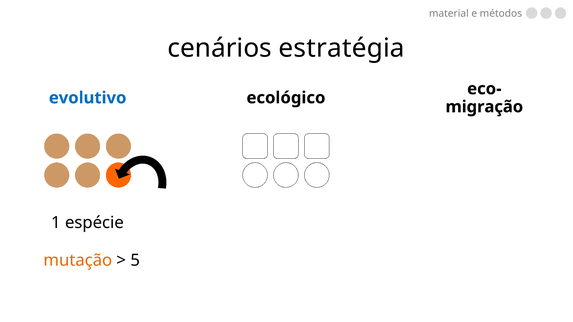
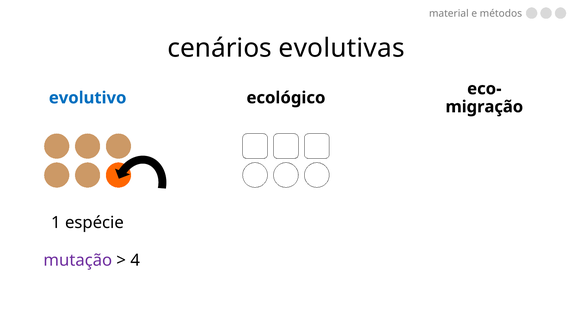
estratégia: estratégia -> evolutivas
mutação colour: orange -> purple
5: 5 -> 4
